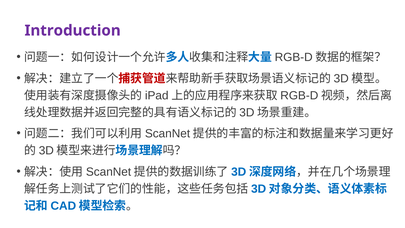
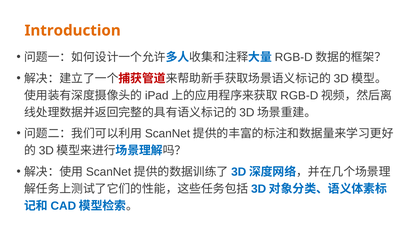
Introduction colour: purple -> orange
